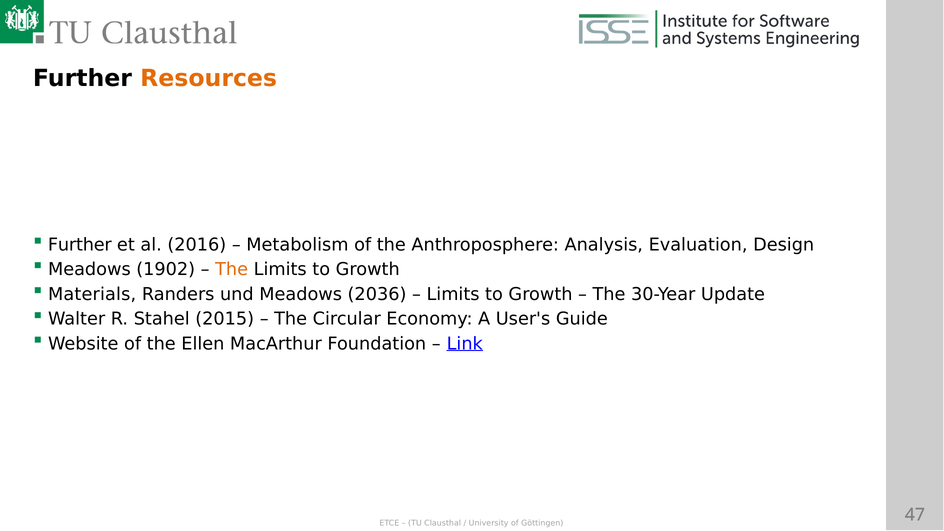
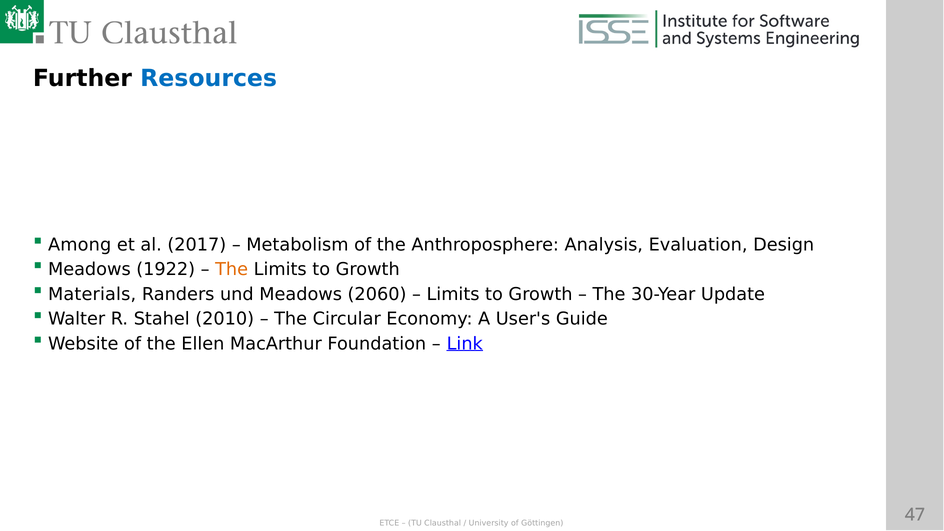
Resources colour: orange -> blue
Further at (80, 245): Further -> Among
2016: 2016 -> 2017
1902: 1902 -> 1922
2036: 2036 -> 2060
2015: 2015 -> 2010
